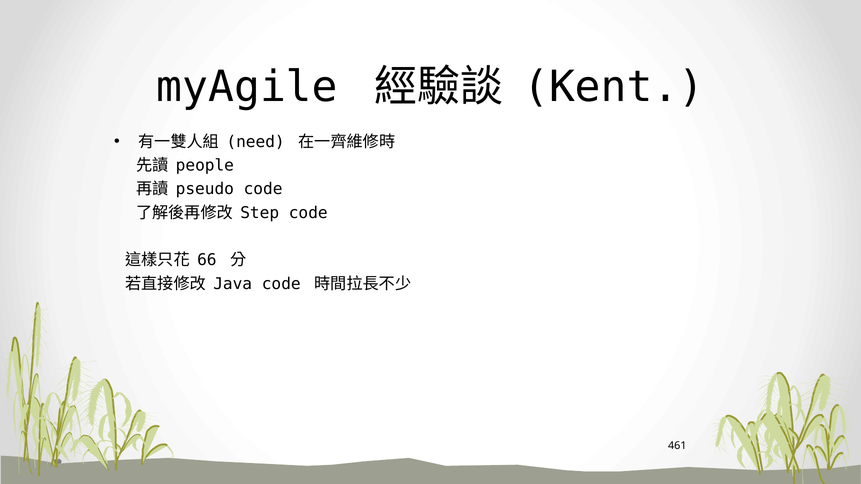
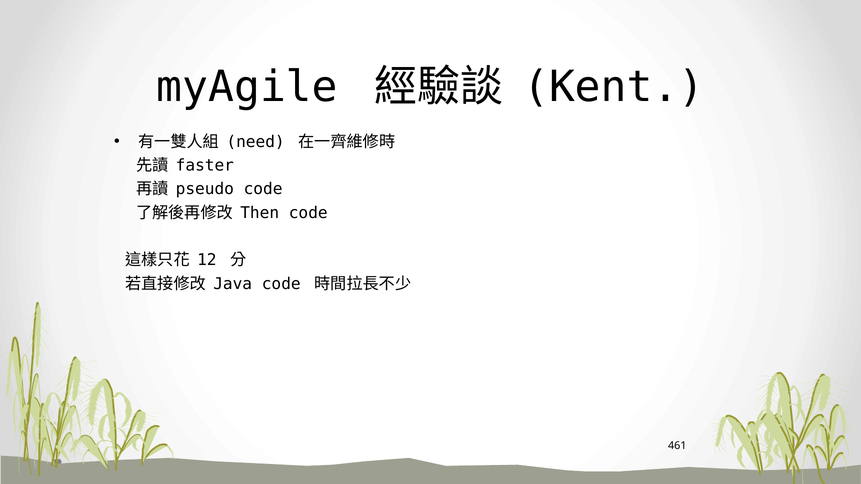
people: people -> faster
Step: Step -> Then
66: 66 -> 12
